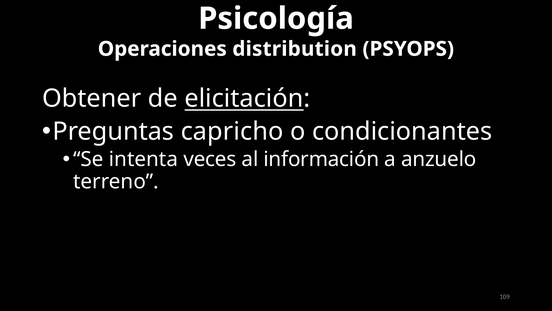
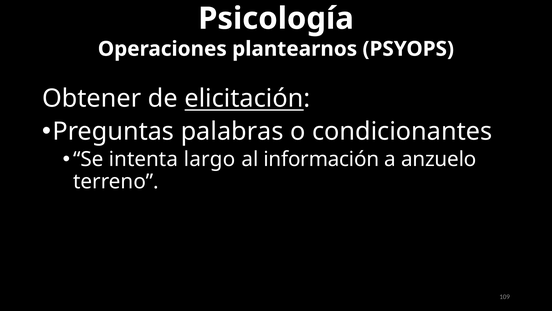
distribution: distribution -> plantearnos
capricho: capricho -> palabras
veces: veces -> largo
